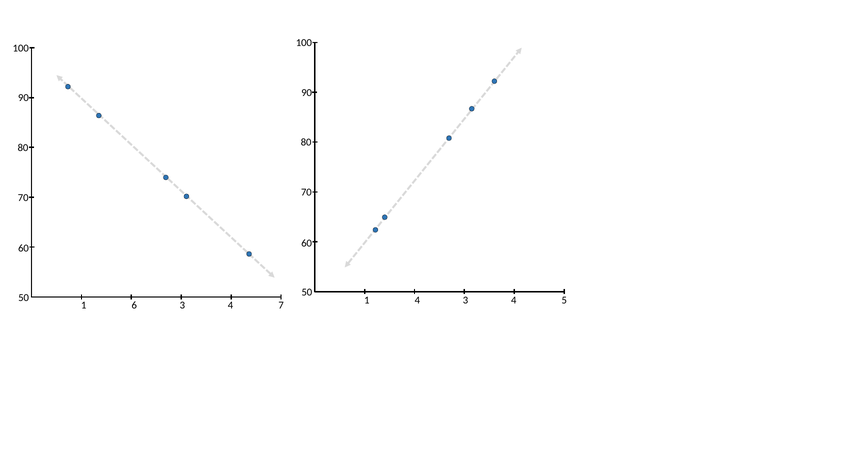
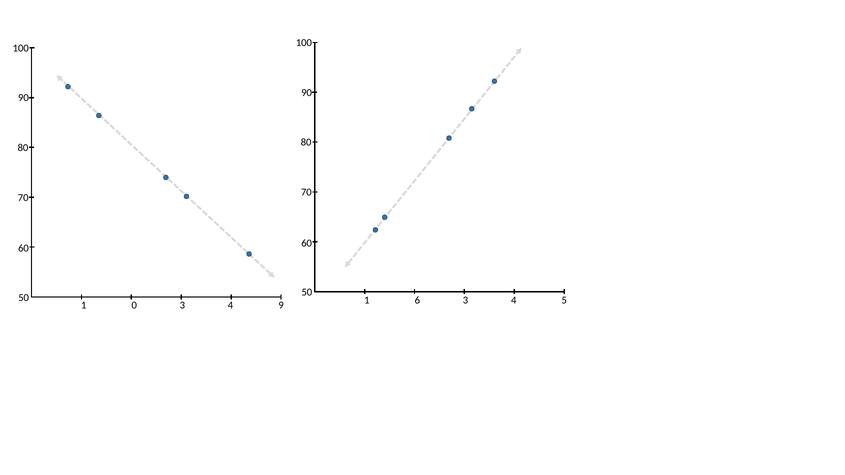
1 4: 4 -> 6
6: 6 -> 0
7: 7 -> 9
